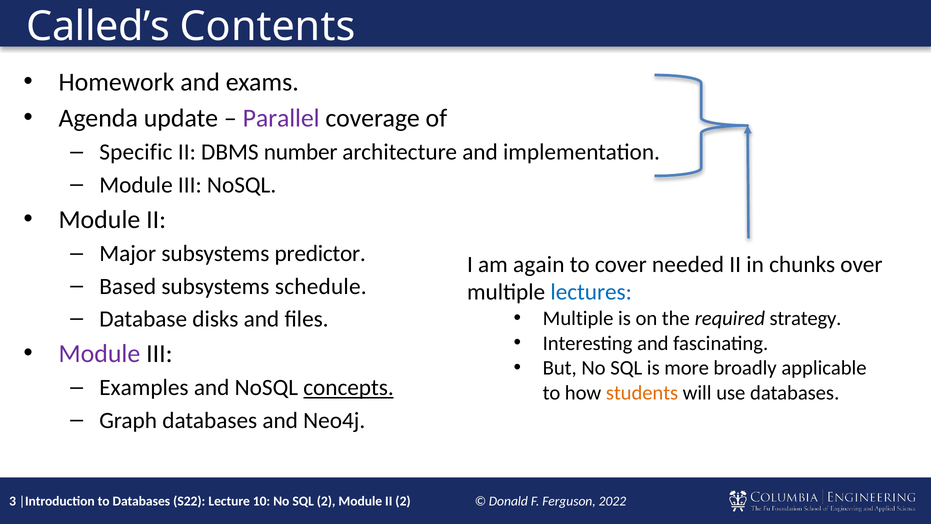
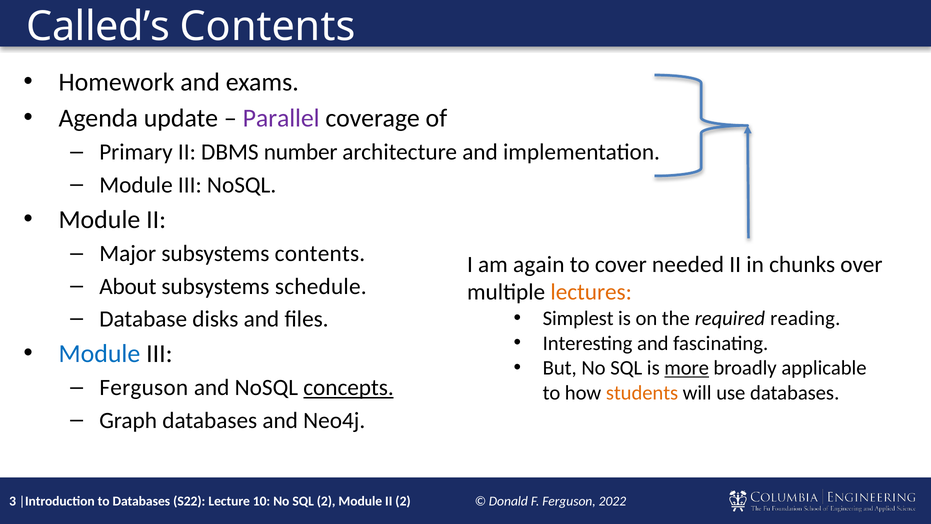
Specific: Specific -> Primary
subsystems predictor: predictor -> contents
Based: Based -> About
lectures colour: blue -> orange
Multiple at (578, 318): Multiple -> Simplest
strategy: strategy -> reading
Module at (99, 354) colour: purple -> blue
more underline: none -> present
Examples at (144, 388): Examples -> Ferguson
